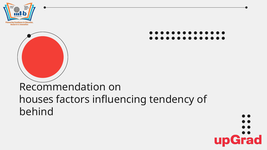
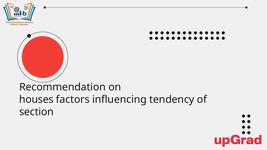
behind: behind -> section
